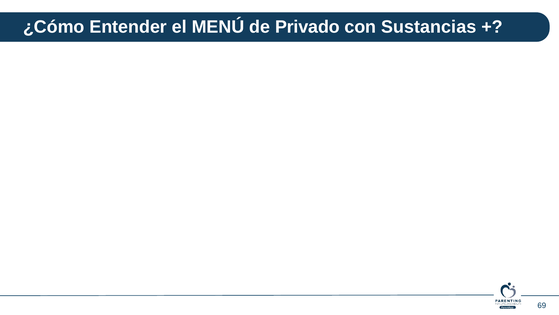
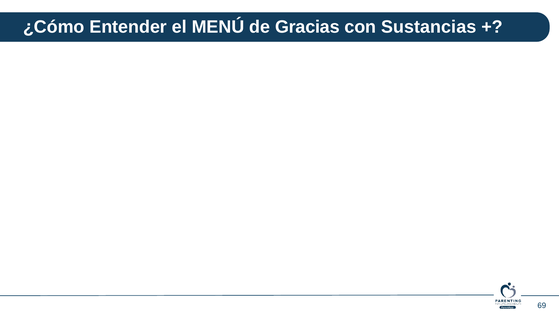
Privado: Privado -> Gracias
